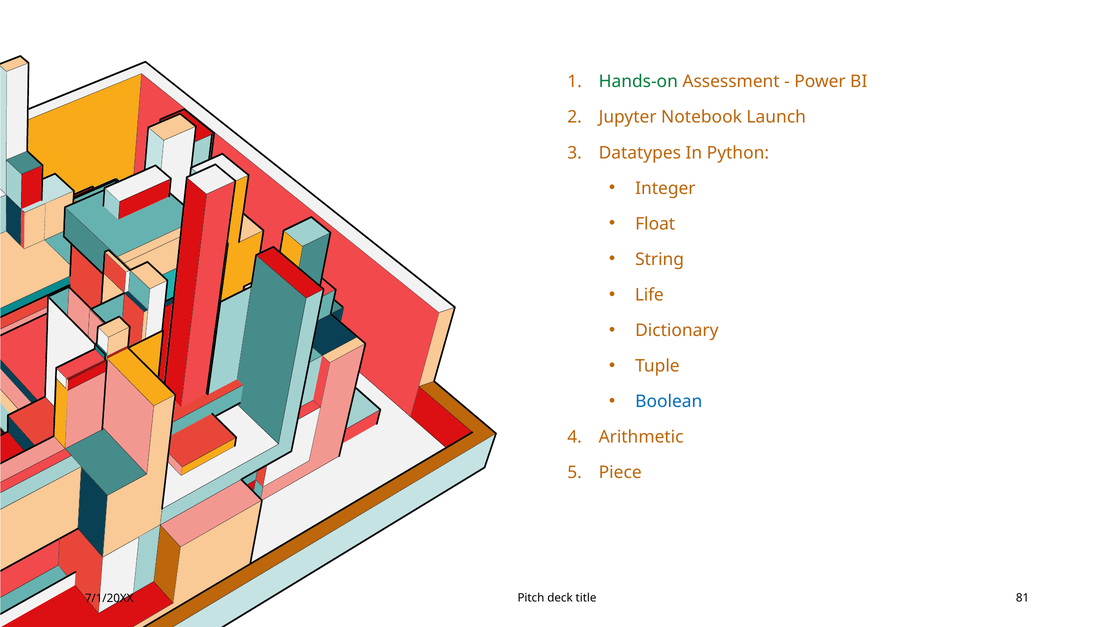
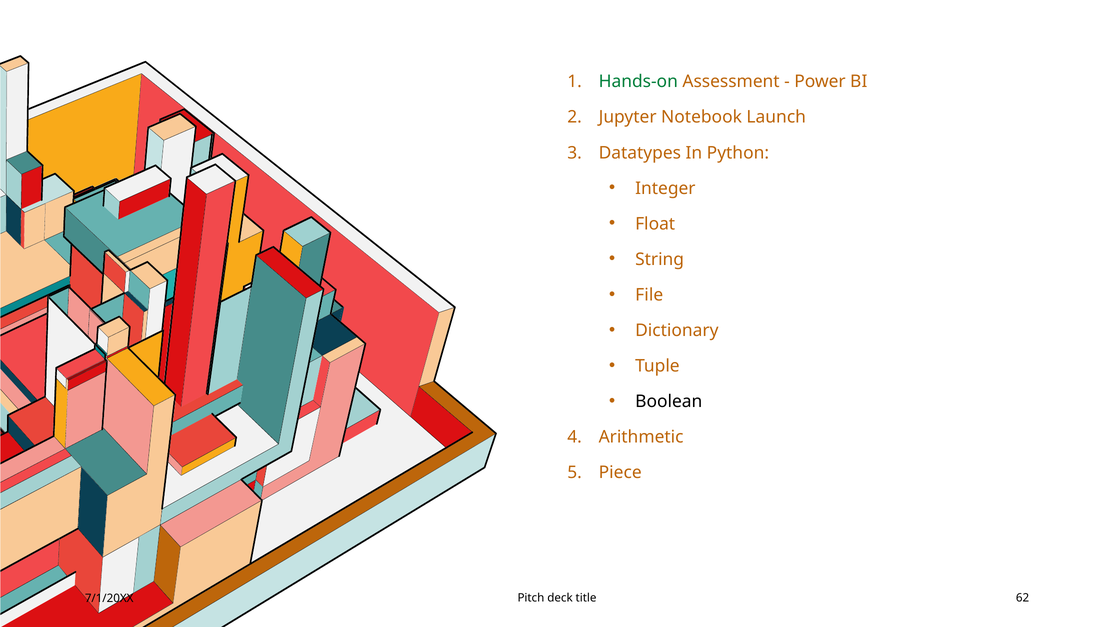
Life: Life -> File
Boolean colour: blue -> black
81: 81 -> 62
